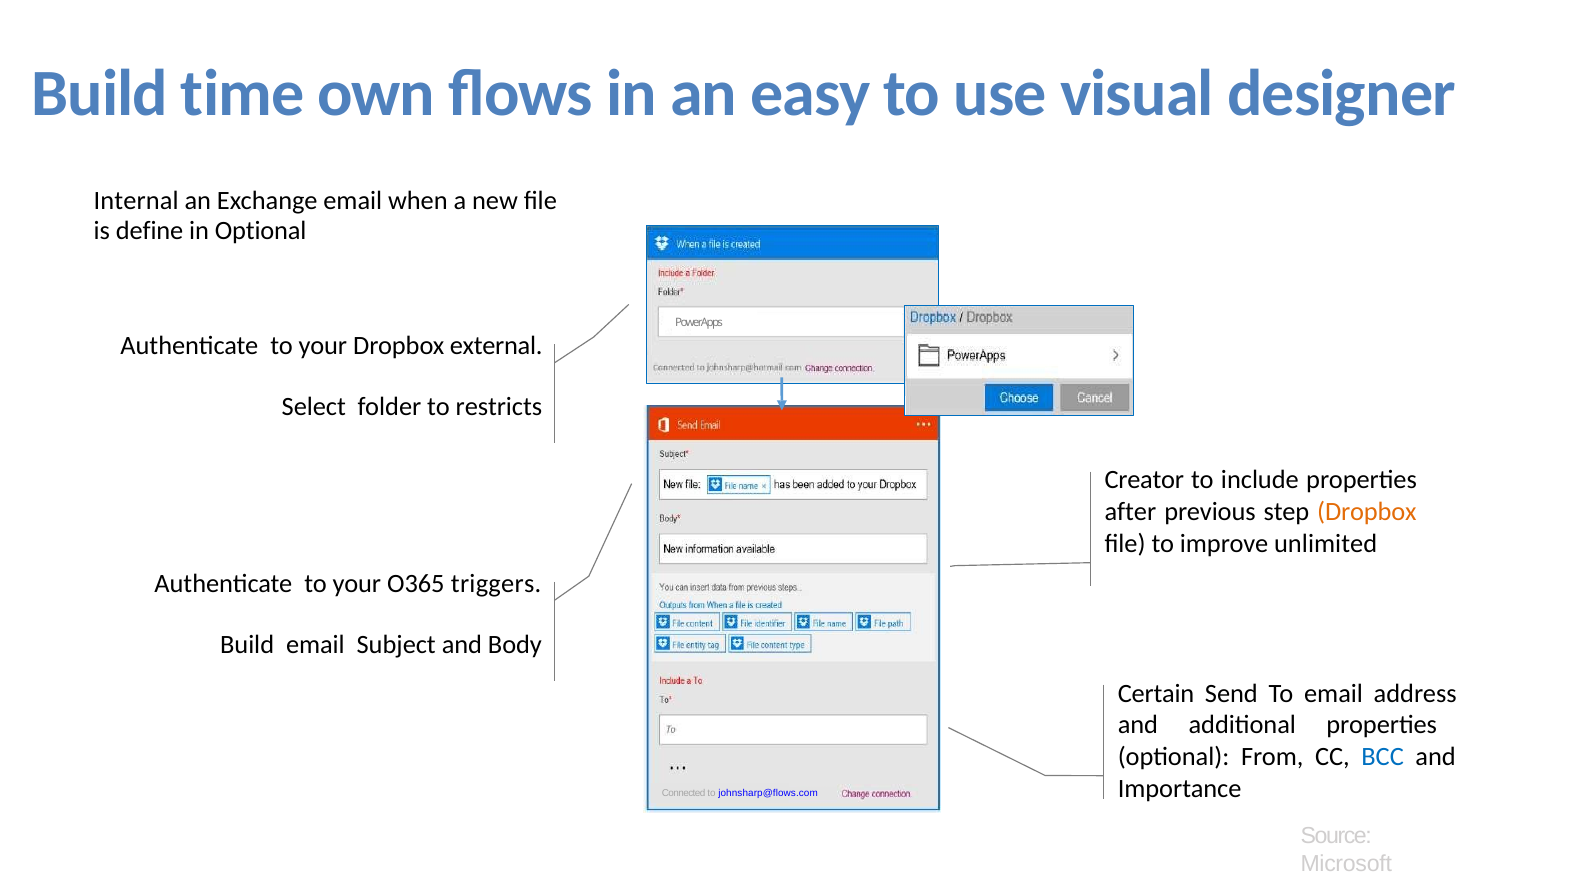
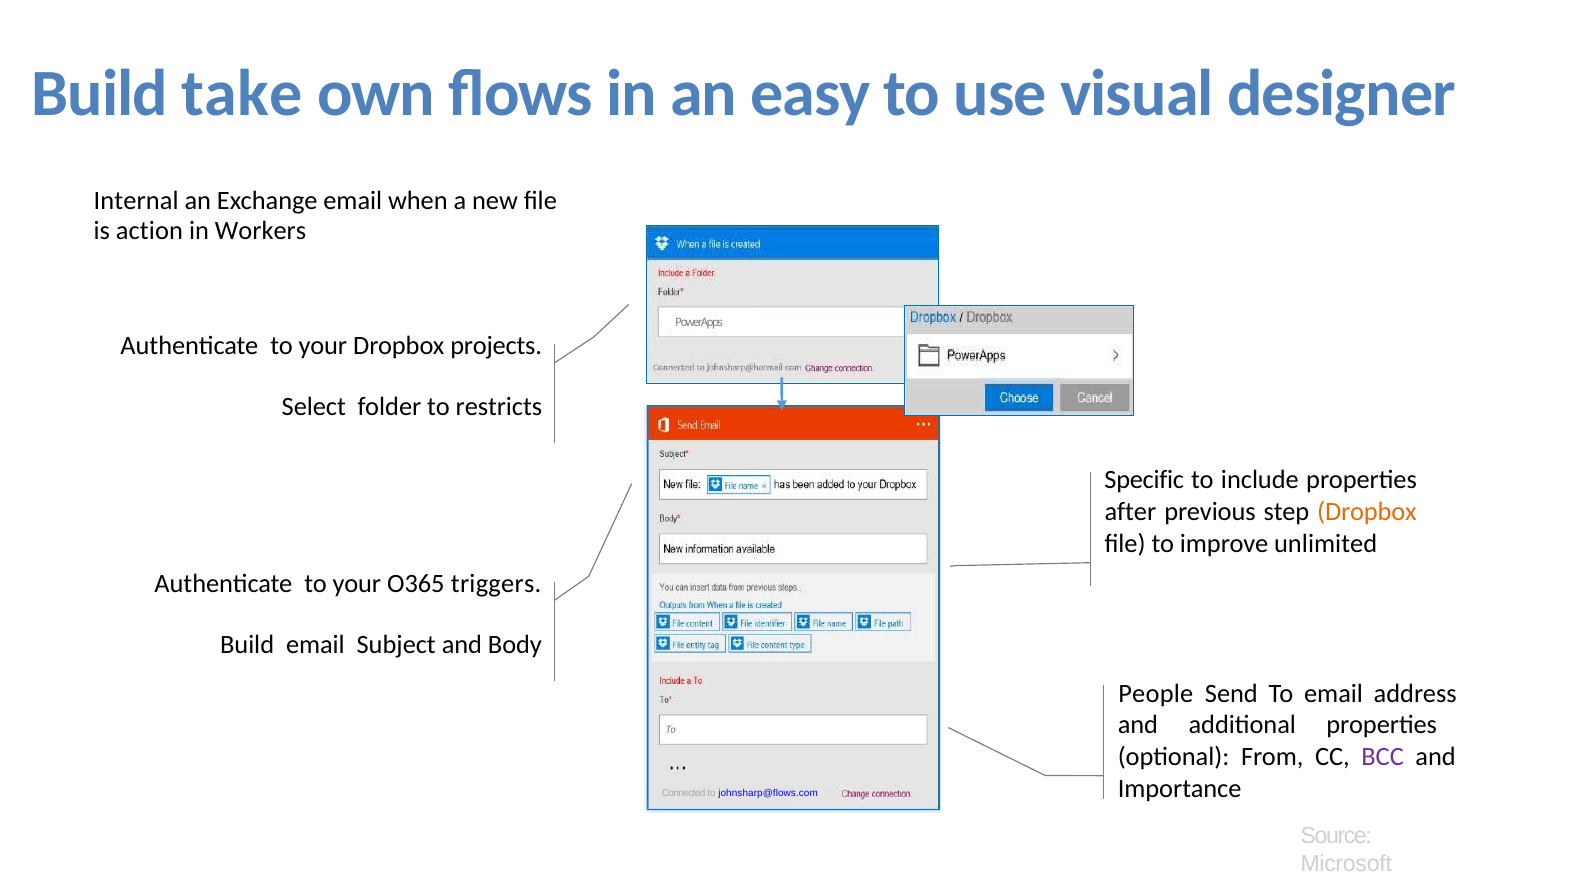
time: time -> take
define: define -> action
in Optional: Optional -> Workers
external: external -> projects
Creator: Creator -> Specific
Certain: Certain -> People
BCC colour: blue -> purple
